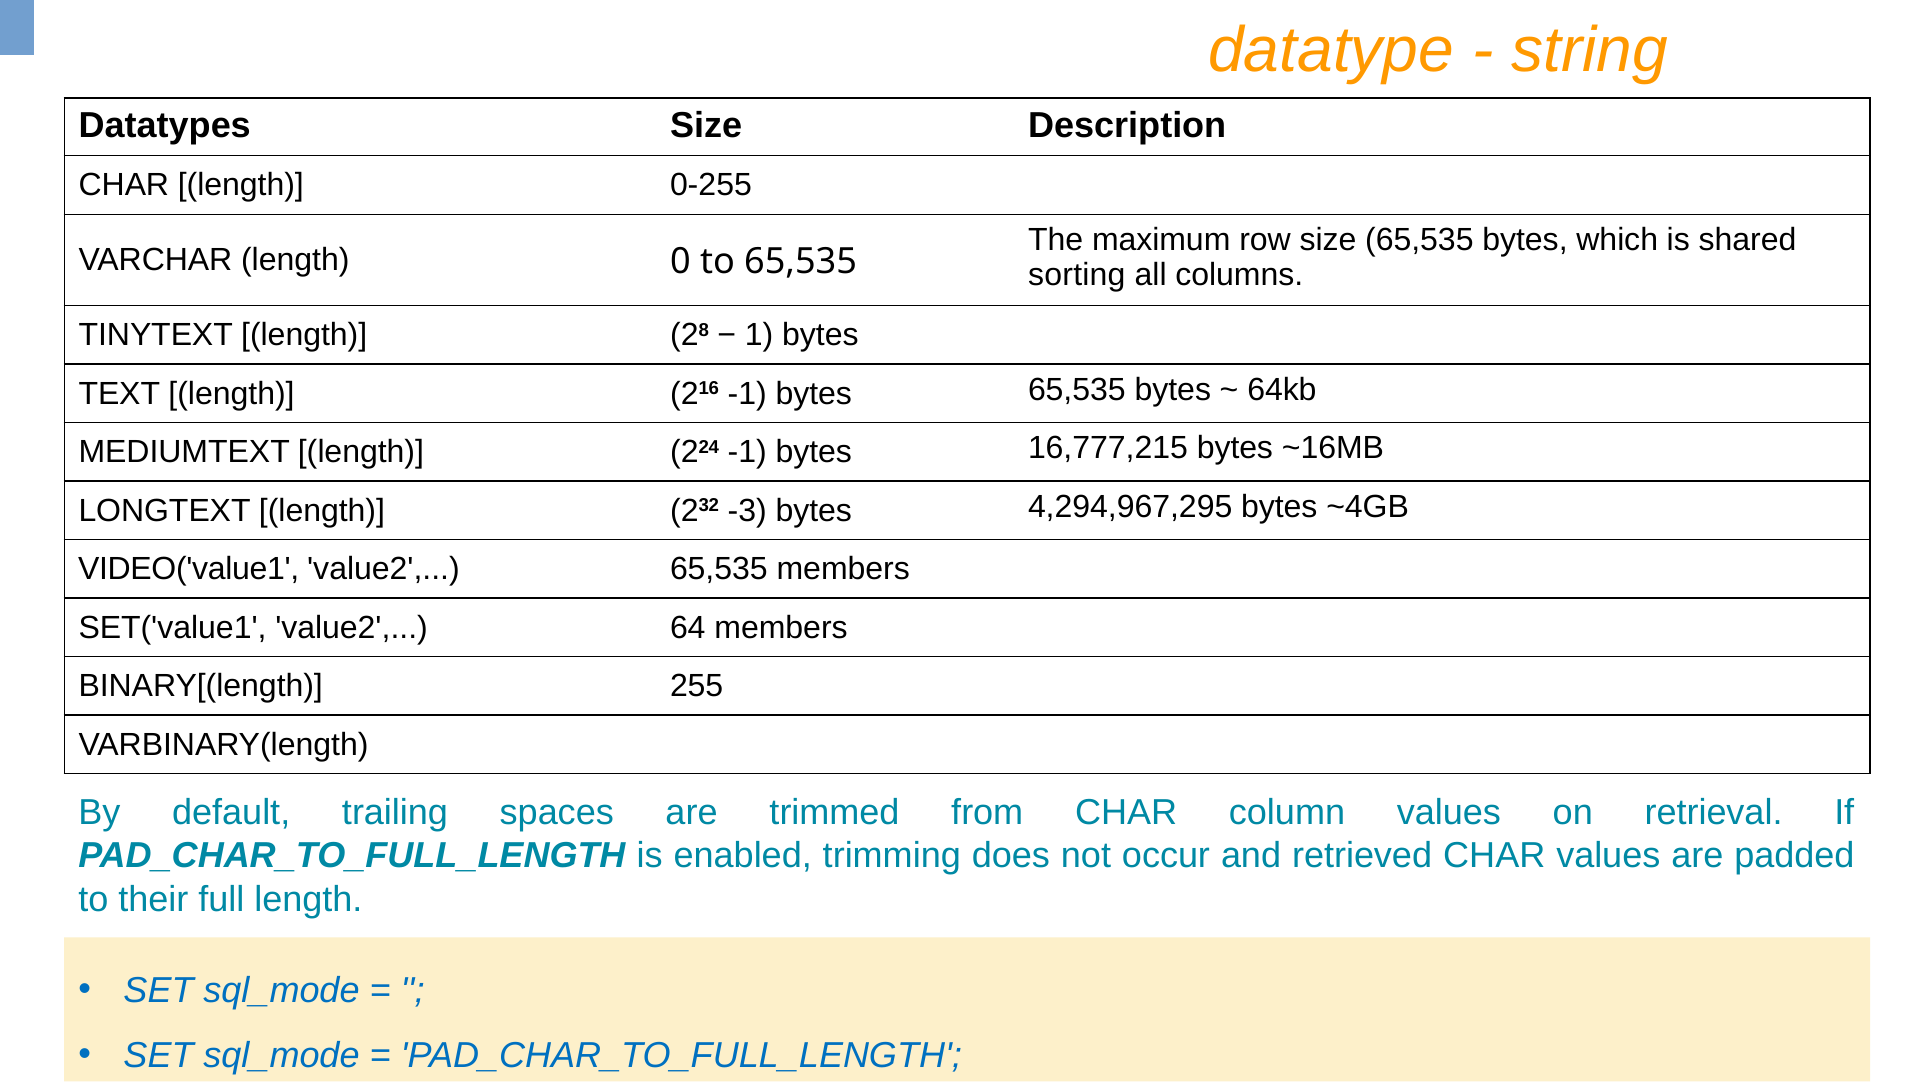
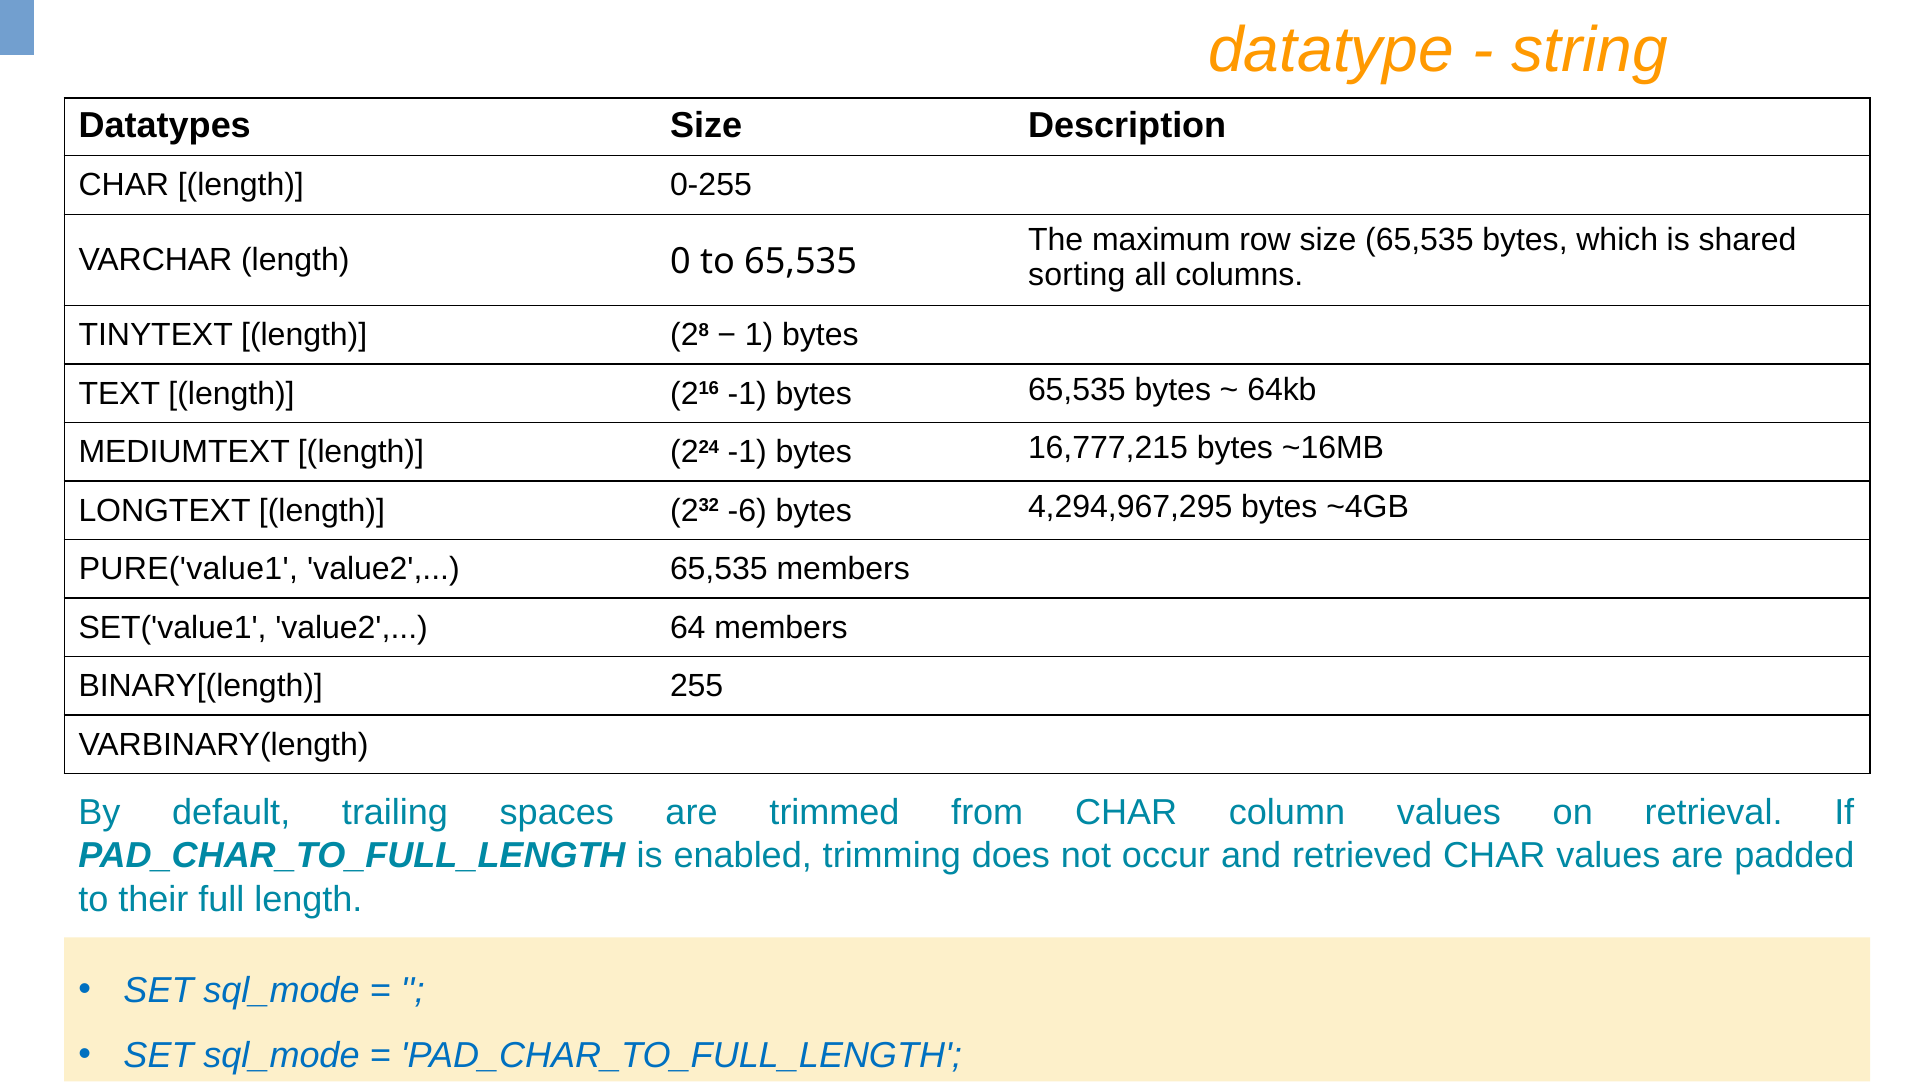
-3: -3 -> -6
VIDEO('value1: VIDEO('value1 -> PURE('value1
